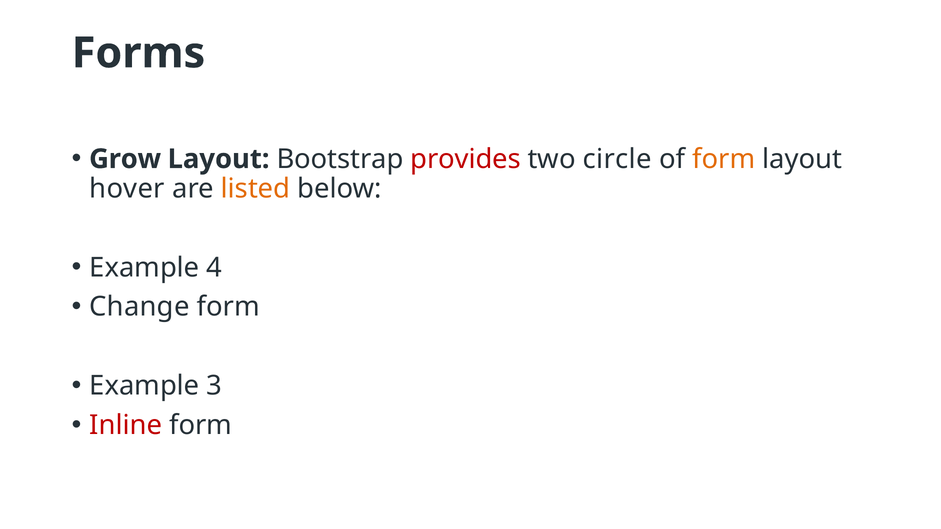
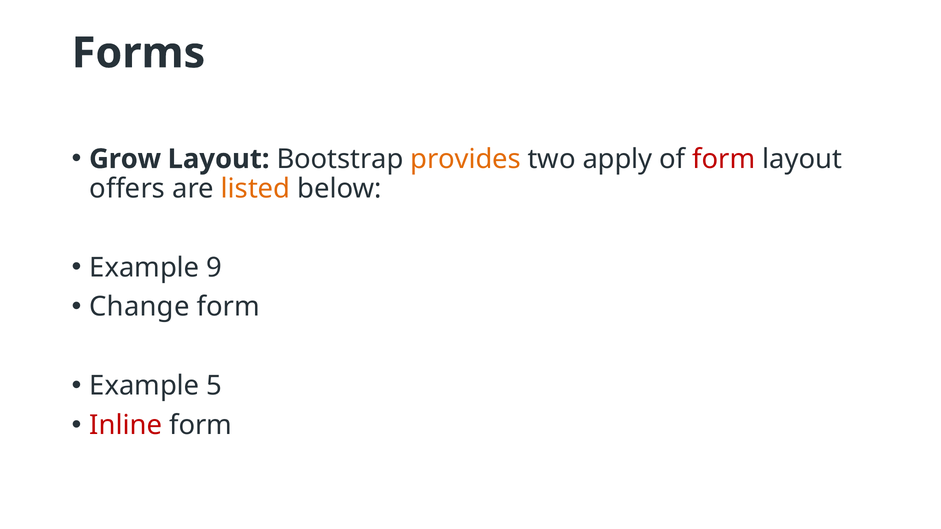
provides colour: red -> orange
circle: circle -> apply
form at (724, 159) colour: orange -> red
hover: hover -> offers
4: 4 -> 9
3: 3 -> 5
